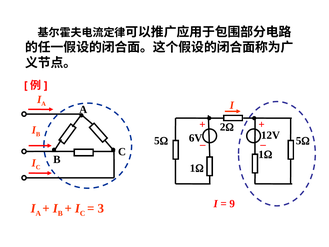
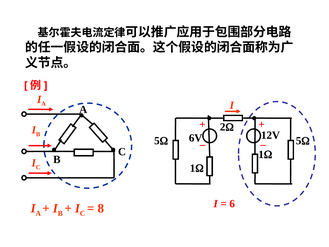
9: 9 -> 6
3: 3 -> 8
